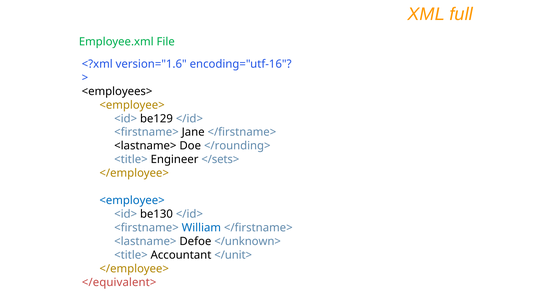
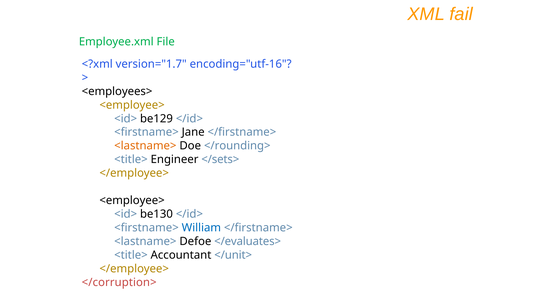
full: full -> fail
version="1.6: version="1.6 -> version="1.7
<lastname> at (145, 146) colour: black -> orange
<employee> at (132, 200) colour: blue -> black
</unknown>: </unknown> -> </evaluates>
</equivalent>: </equivalent> -> </corruption>
